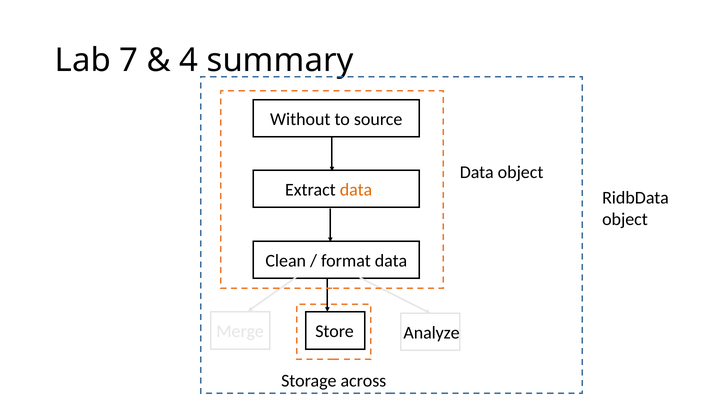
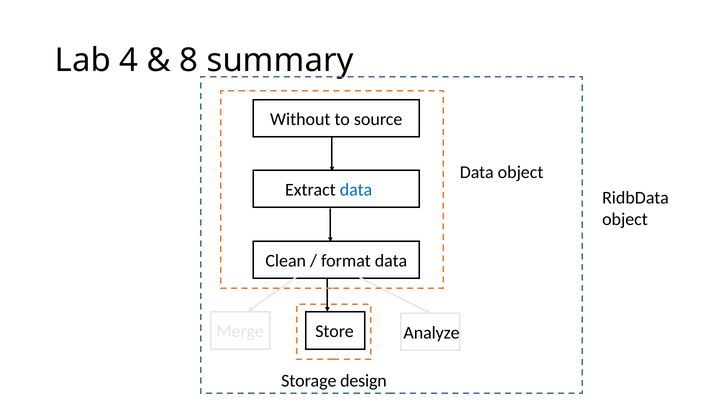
7: 7 -> 4
4: 4 -> 8
data at (356, 190) colour: orange -> blue
across: across -> design
